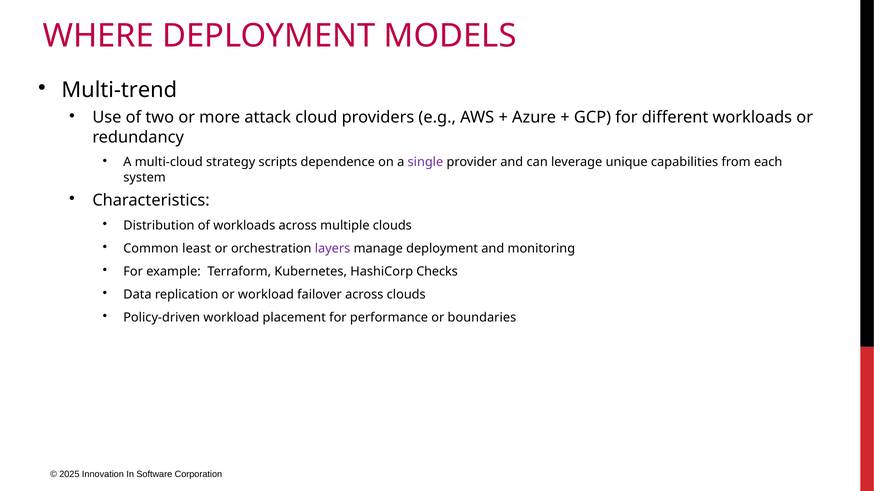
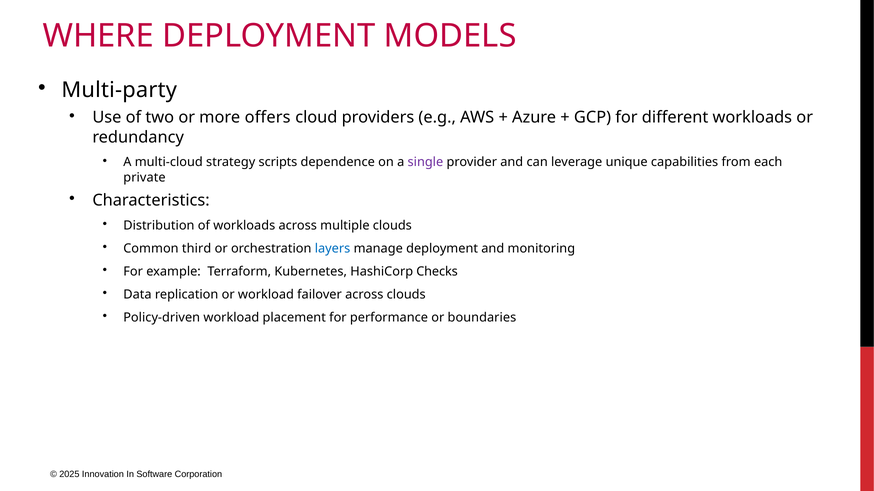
Multi-trend: Multi-trend -> Multi-party
attack: attack -> offers
system: system -> private
least: least -> third
layers colour: purple -> blue
